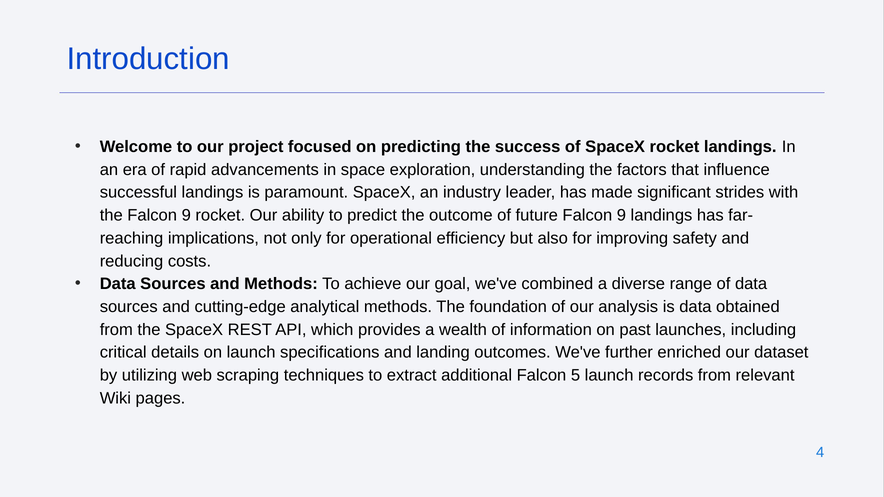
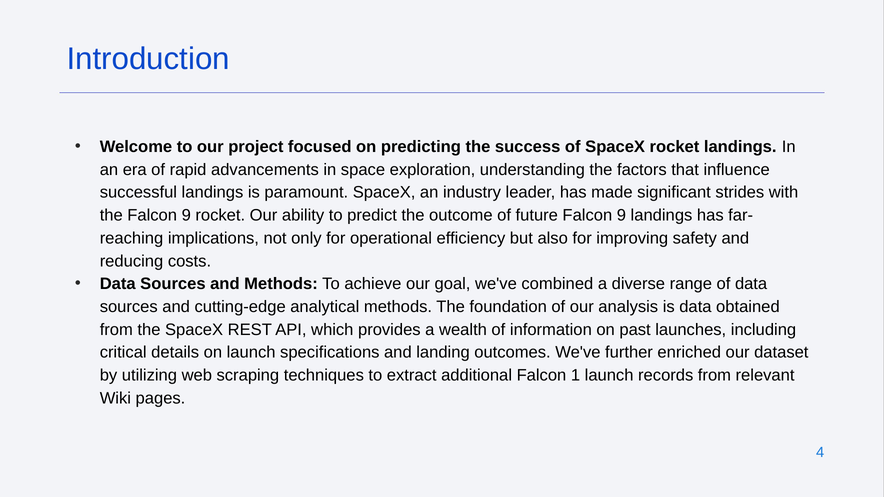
5: 5 -> 1
